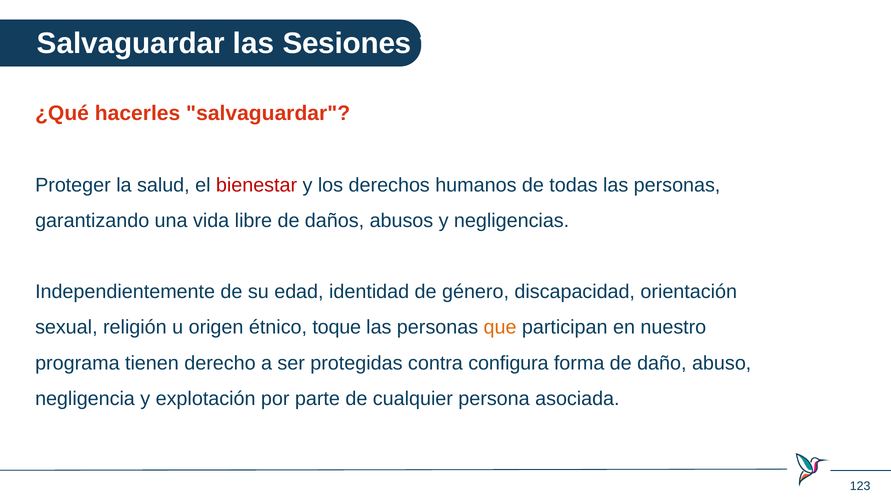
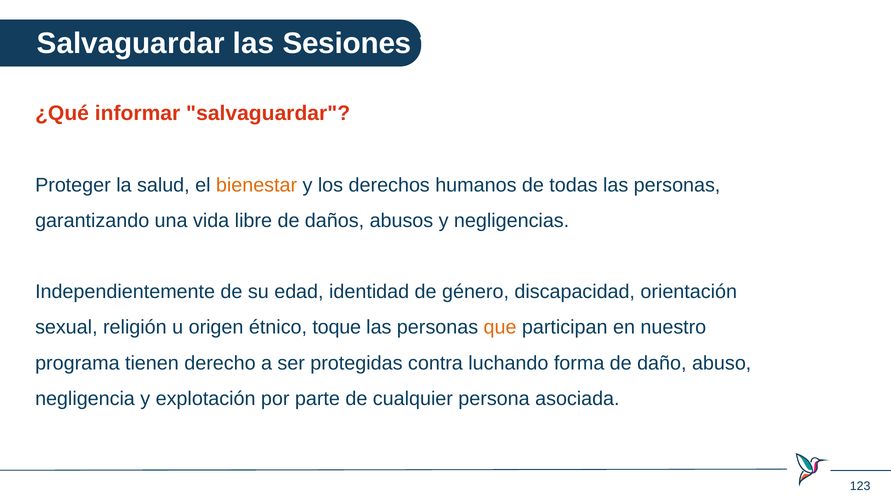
hacerles: hacerles -> informar
bienestar colour: red -> orange
configura: configura -> luchando
